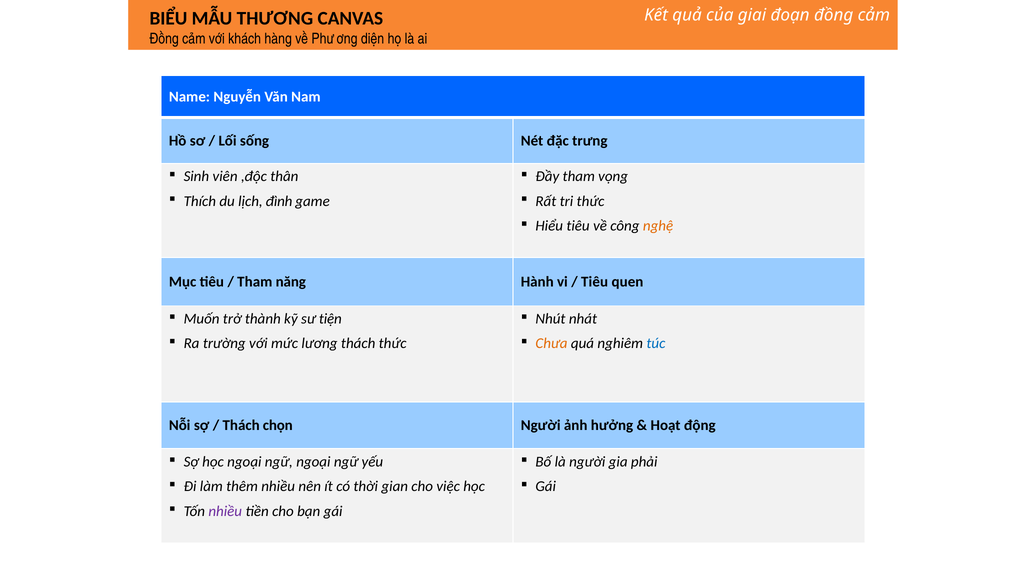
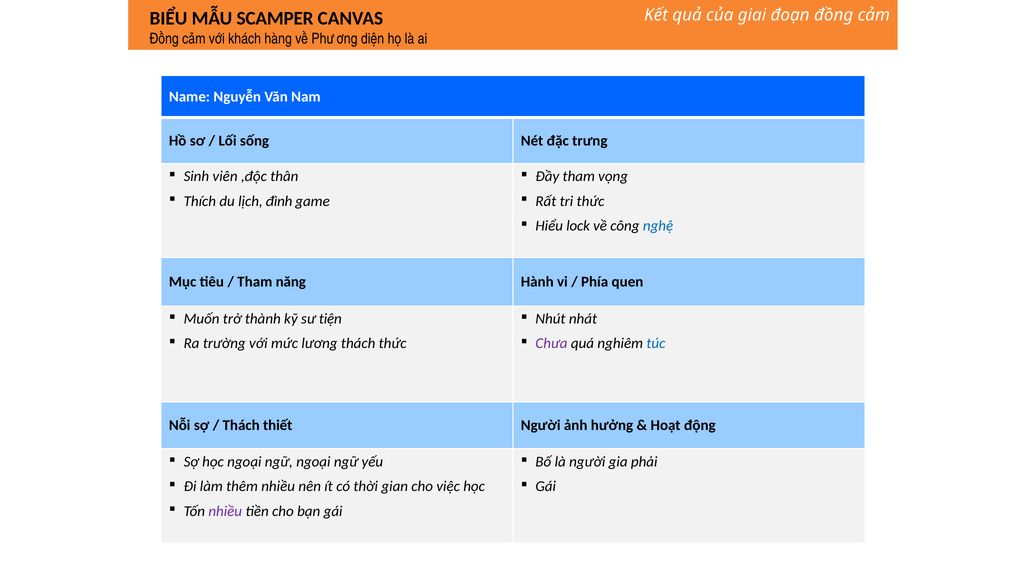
THƯƠNG: THƯƠNG -> SCAMPER
Hiểu tiêu: tiêu -> lock
nghệ colour: orange -> blue
Tiêu at (595, 282): Tiêu -> Phía
Chưa colour: orange -> purple
chọn: chọn -> thiết
